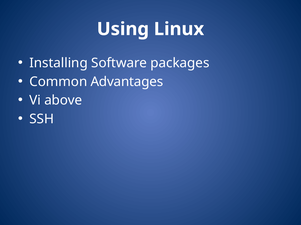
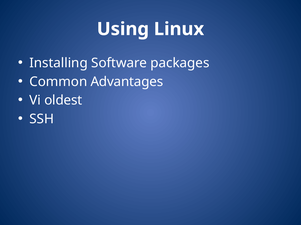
above: above -> oldest
